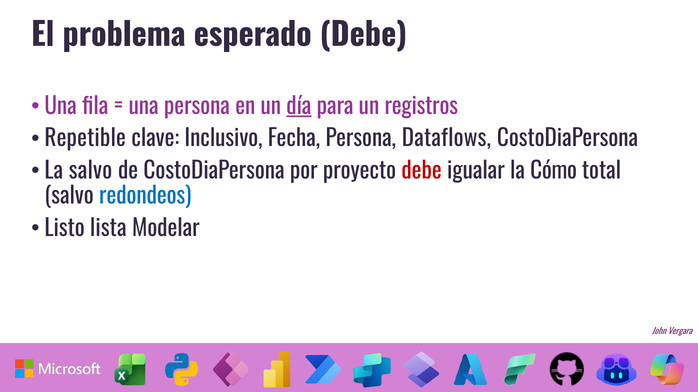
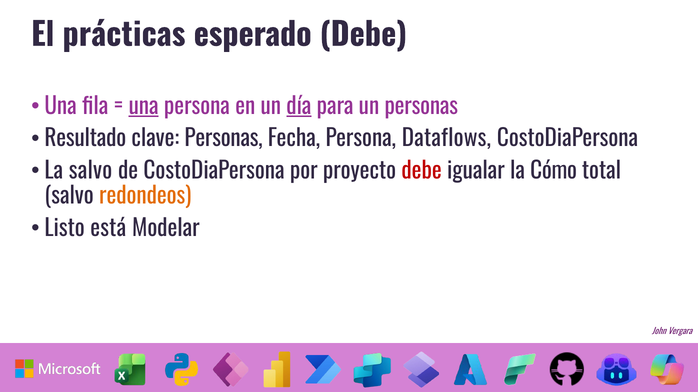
problema: problema -> prácticas
una at (144, 107) underline: none -> present
un registros: registros -> personas
Repetible: Repetible -> Resultado
clave Inclusivo: Inclusivo -> Personas
redondeos colour: blue -> orange
lista: lista -> está
